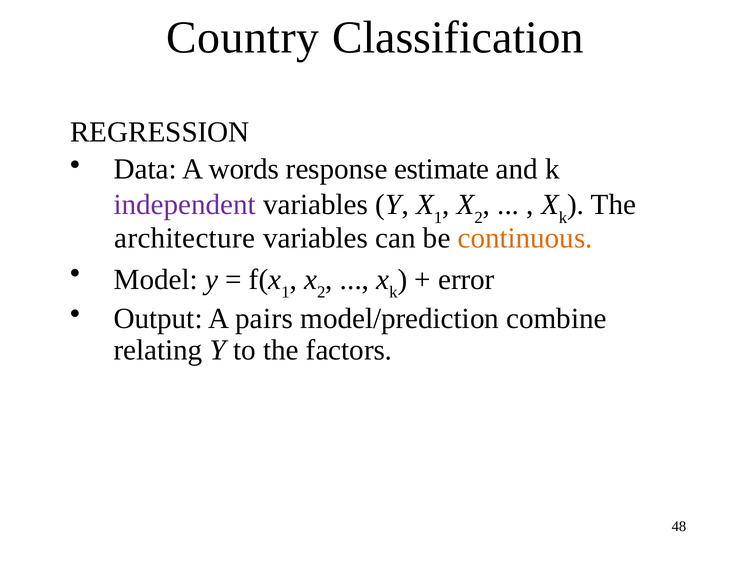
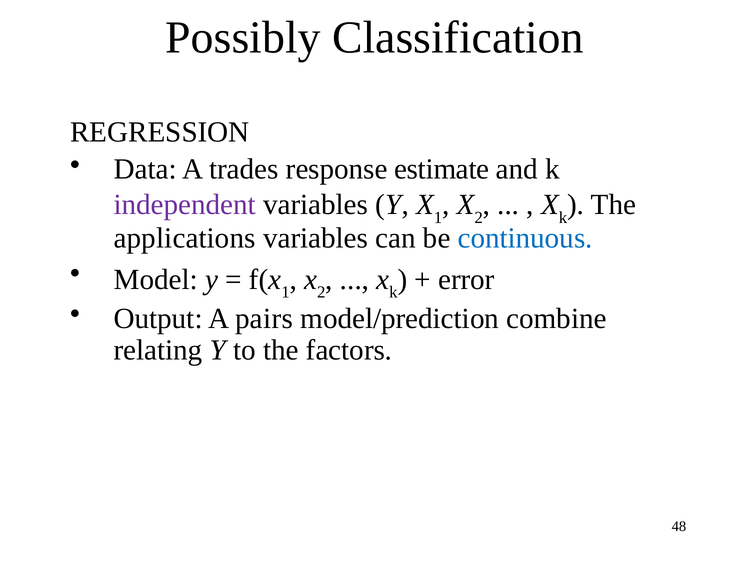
Country: Country -> Possibly
words: words -> trades
architecture: architecture -> applications
continuous colour: orange -> blue
